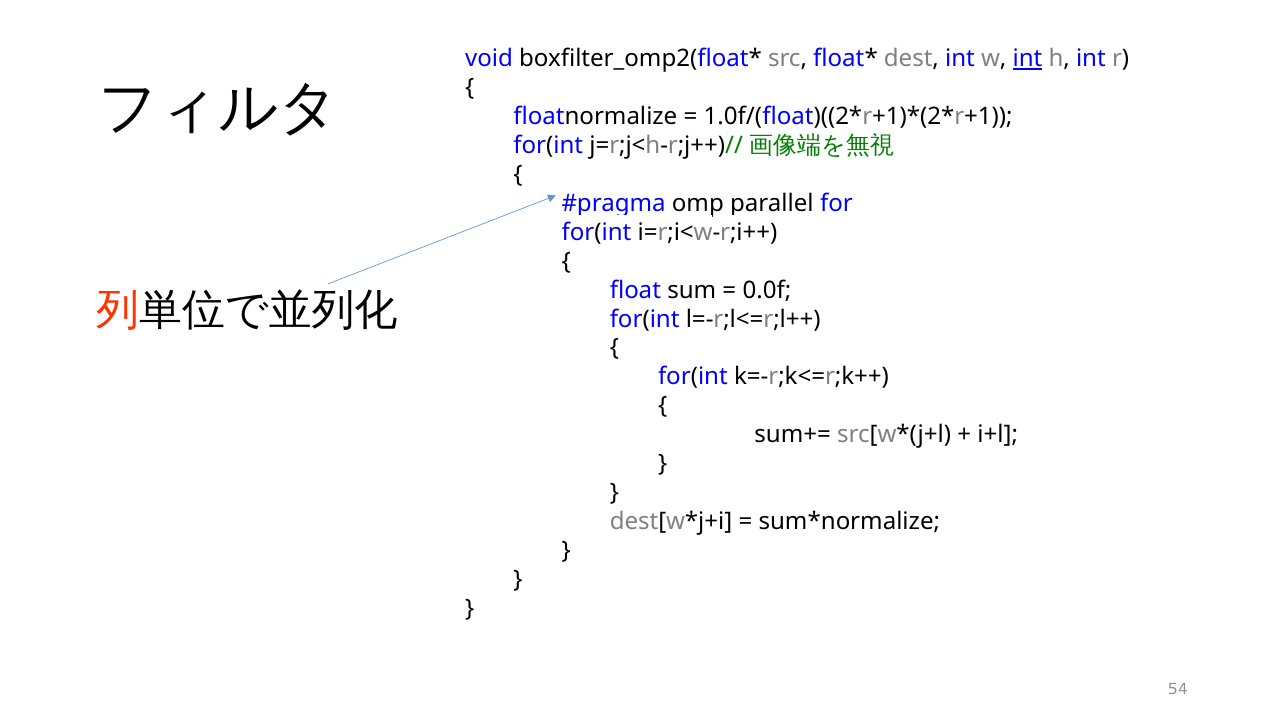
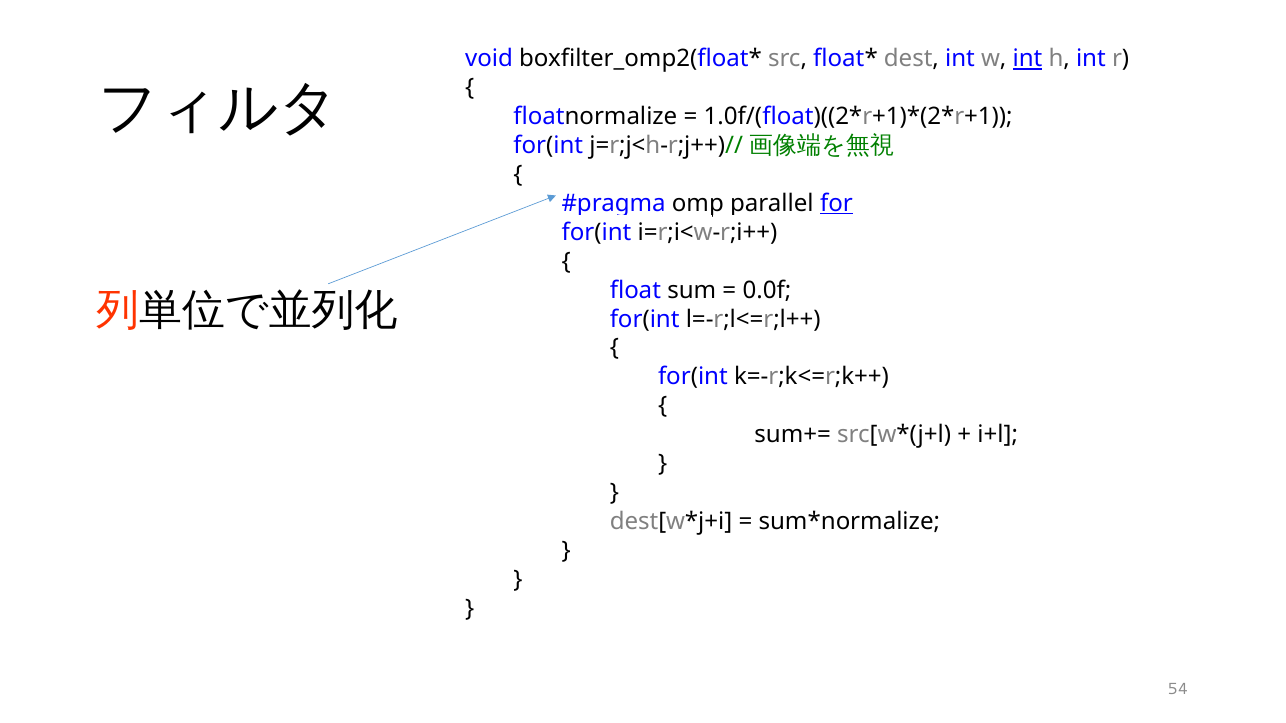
for underline: none -> present
